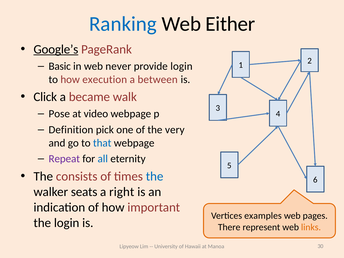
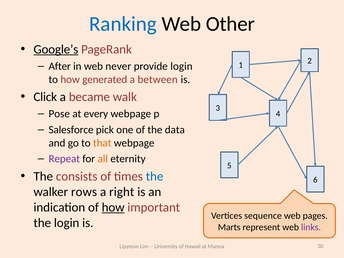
Either: Either -> Other
Basic: Basic -> After
execution: execution -> generated
video: video -> every
Definition: Definition -> Salesforce
very: very -> data
that colour: blue -> orange
all colour: blue -> orange
seats: seats -> rows
how at (113, 207) underline: none -> present
examples: examples -> sequence
There: There -> Marts
links colour: orange -> purple
